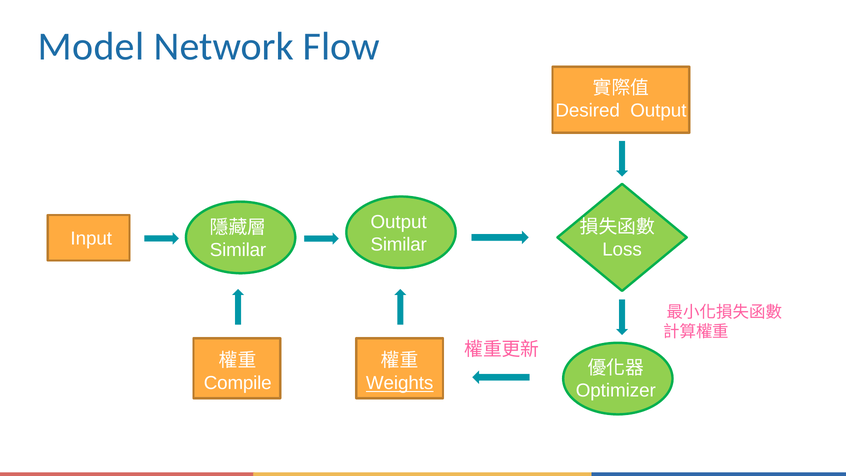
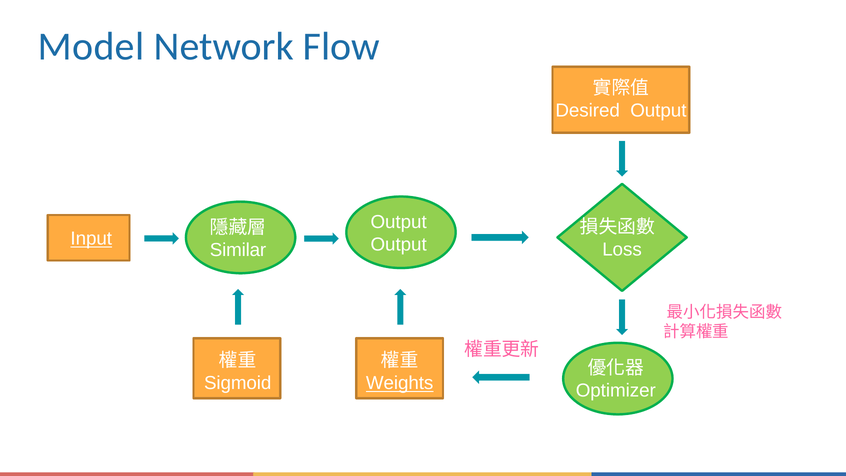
Input underline: none -> present
Similar at (399, 244): Similar -> Output
Compile: Compile -> Sigmoid
